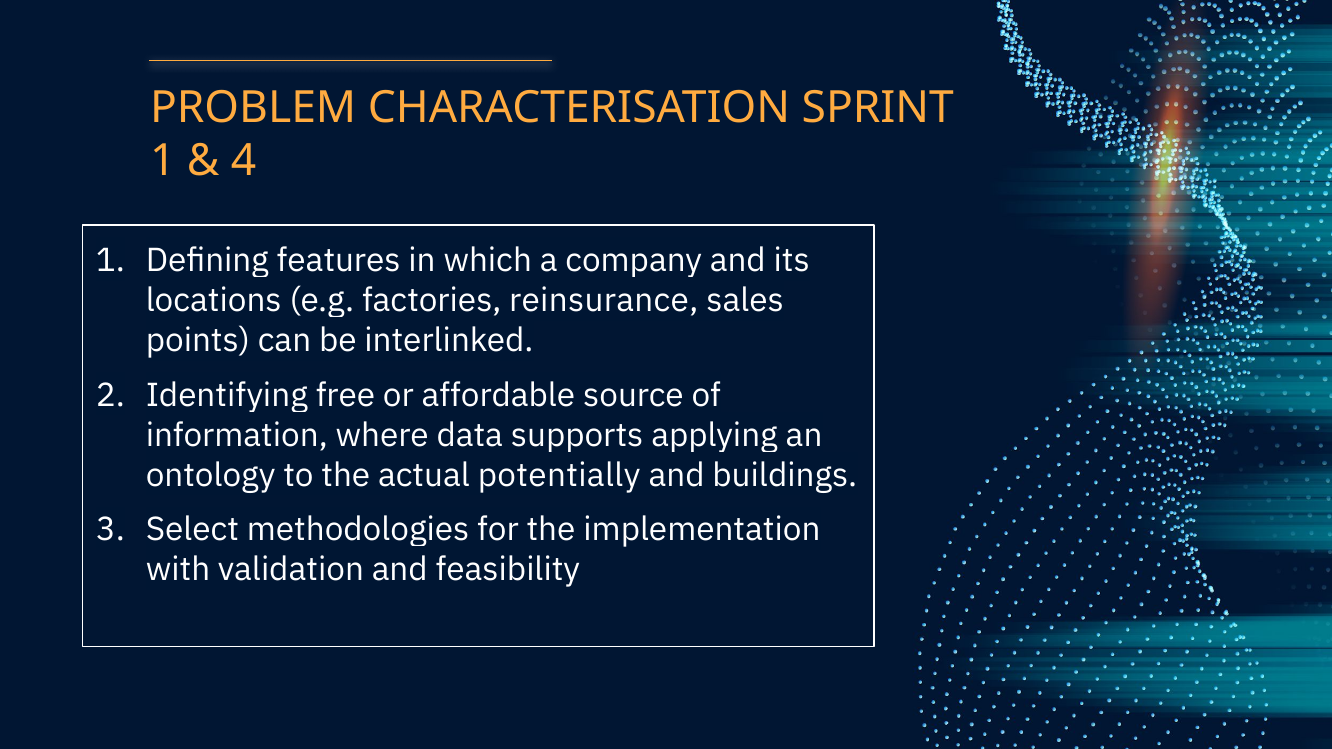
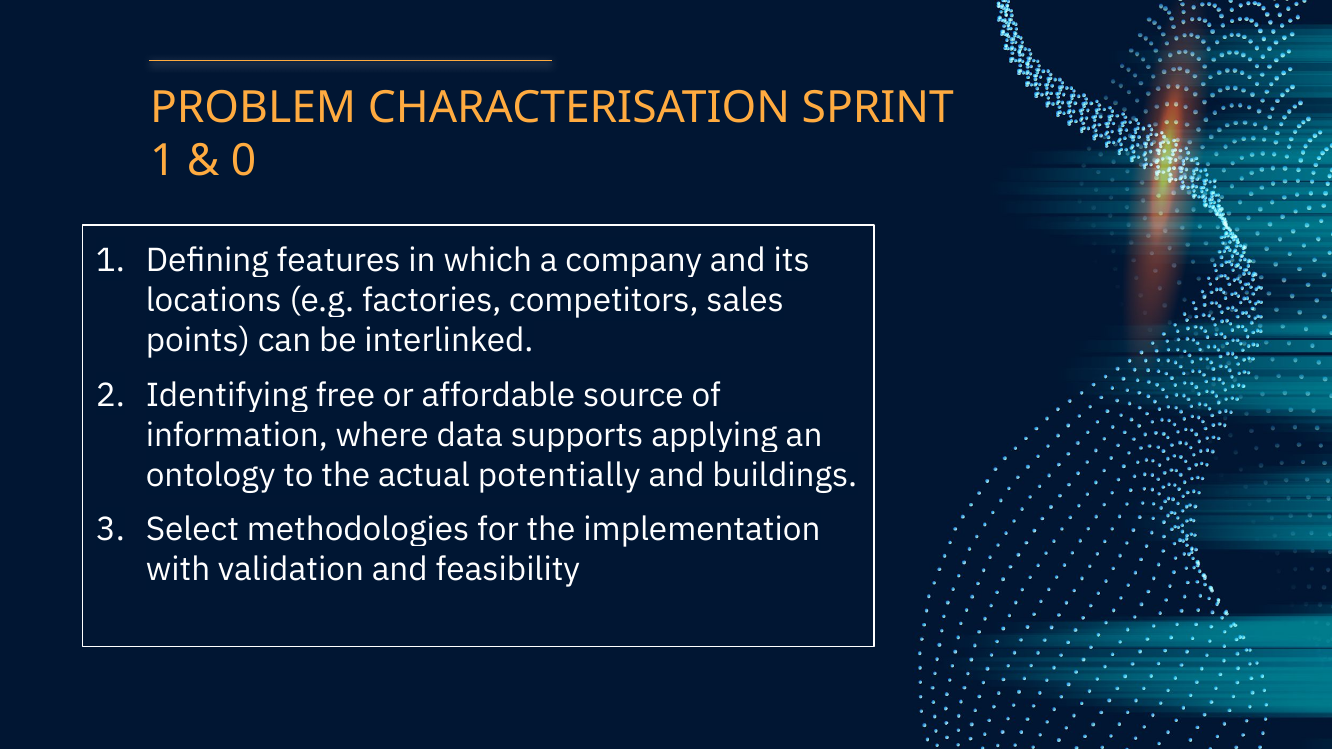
4: 4 -> 0
reinsurance: reinsurance -> competitors
